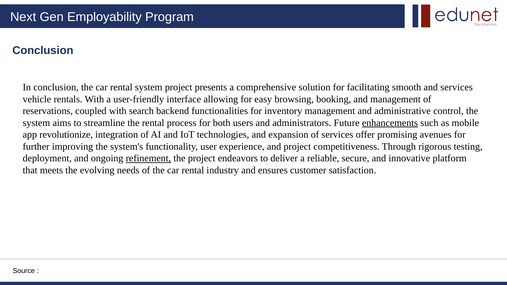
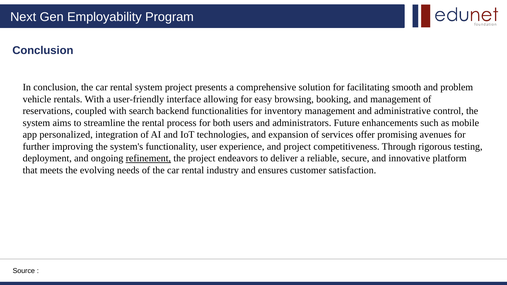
and services: services -> problem
enhancements underline: present -> none
revolutionize: revolutionize -> personalized
